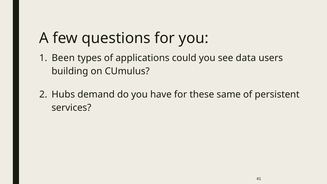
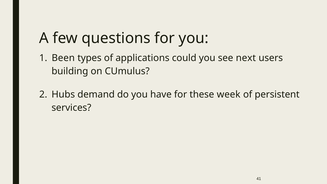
data: data -> next
same: same -> week
